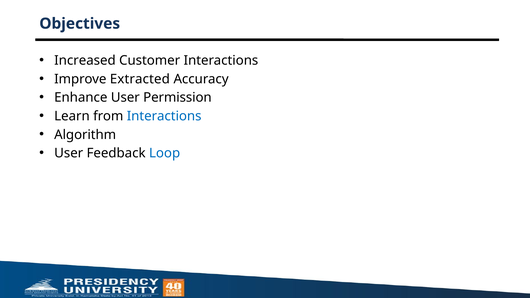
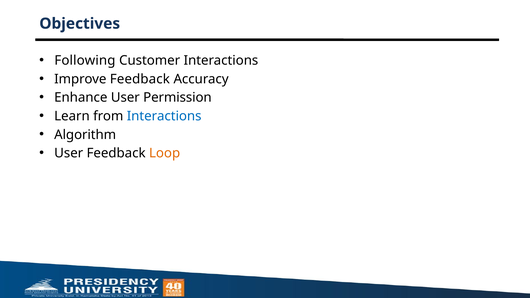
Increased: Increased -> Following
Improve Extracted: Extracted -> Feedback
Loop colour: blue -> orange
